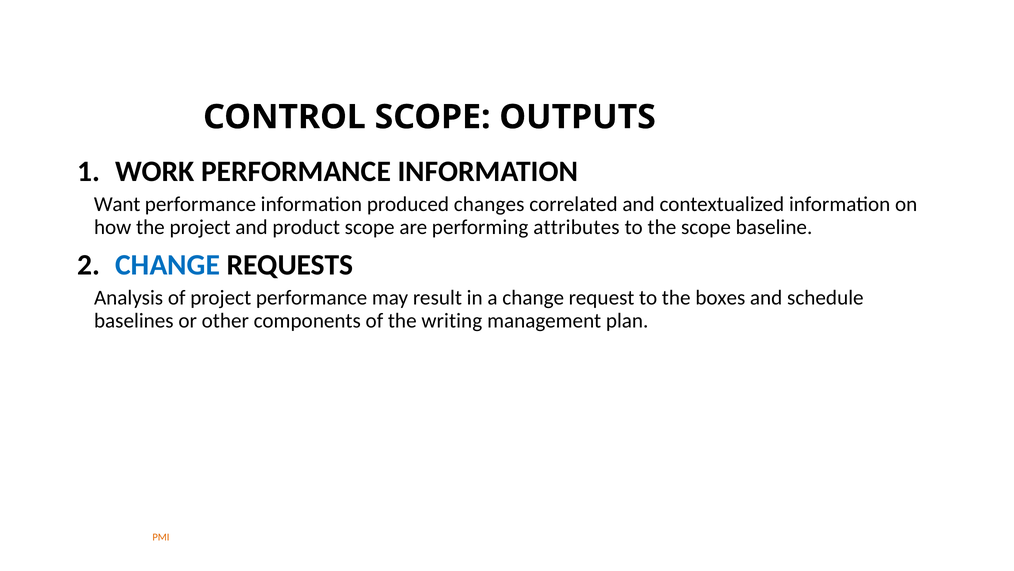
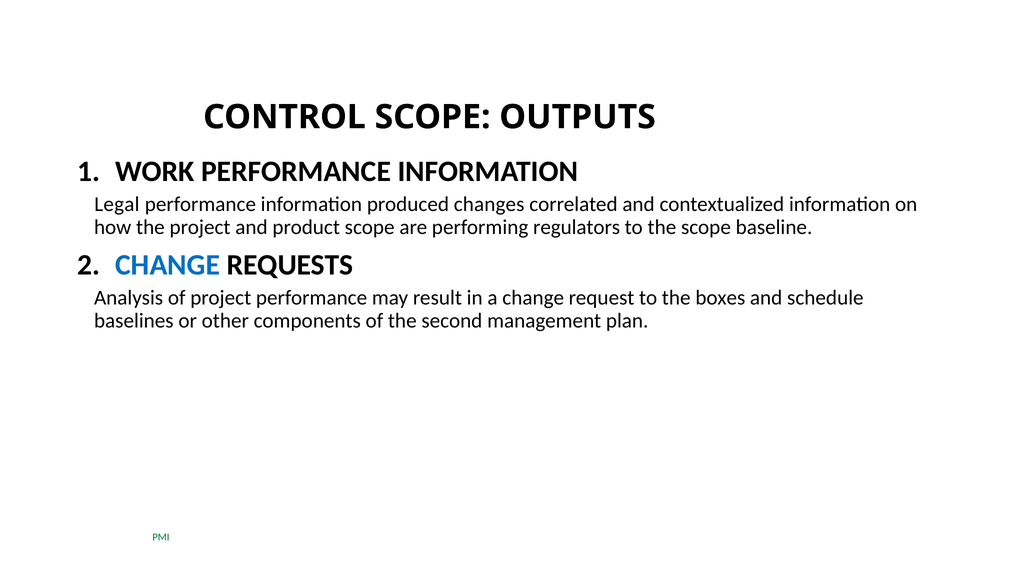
Want: Want -> Legal
attributes: attributes -> regulators
writing: writing -> second
PMI colour: orange -> green
